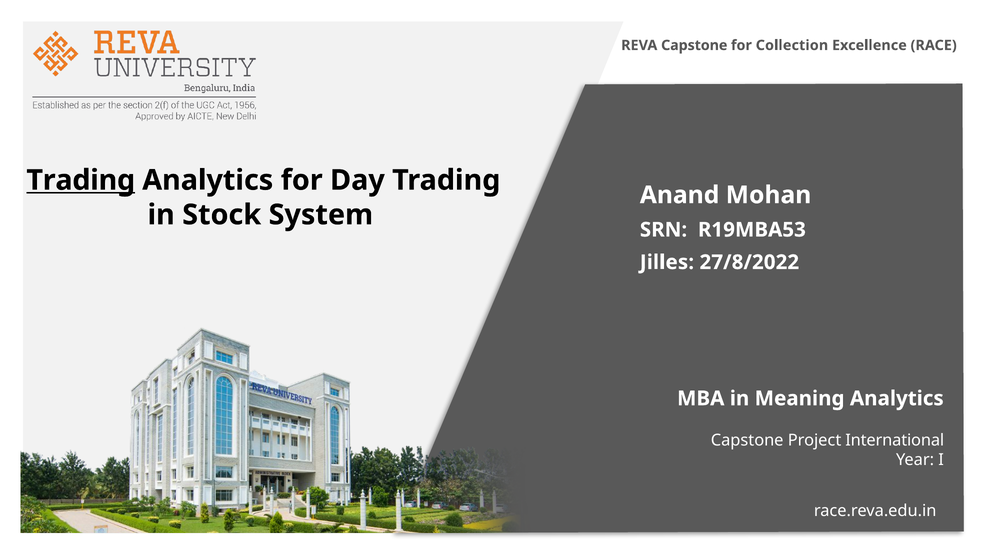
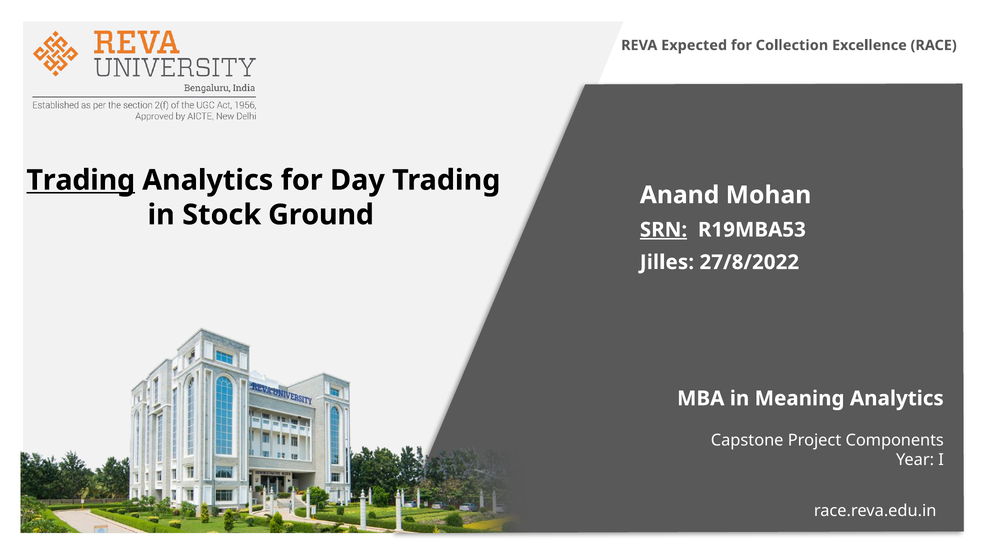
REVA Capstone: Capstone -> Expected
System: System -> Ground
SRN underline: none -> present
International: International -> Components
